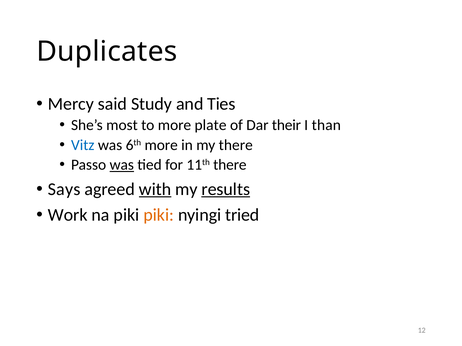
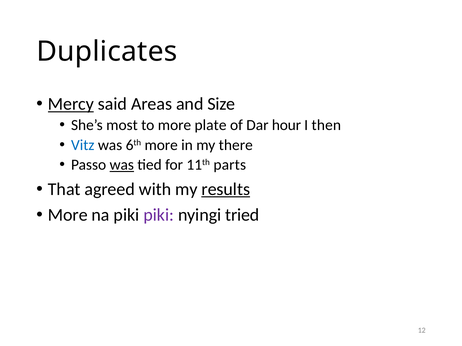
Mercy underline: none -> present
Study: Study -> Areas
Ties: Ties -> Size
their: their -> hour
than: than -> then
11th there: there -> parts
Says: Says -> That
with underline: present -> none
Work at (68, 215): Work -> More
piki at (159, 215) colour: orange -> purple
